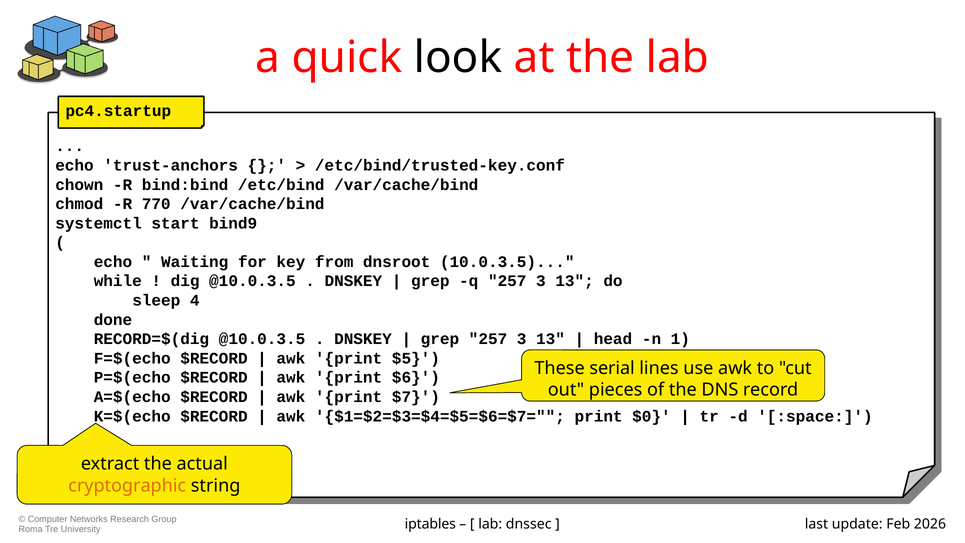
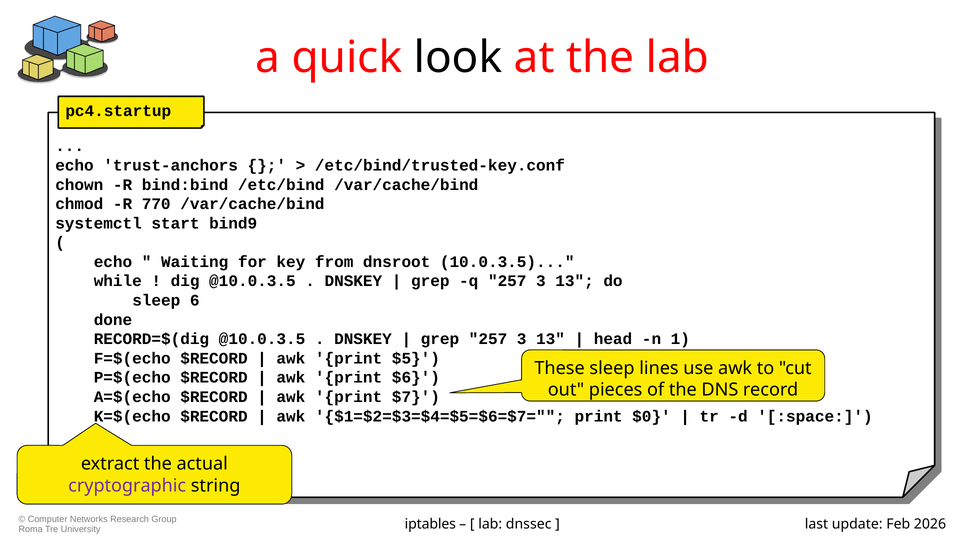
4: 4 -> 6
These serial: serial -> sleep
cryptographic colour: orange -> purple
